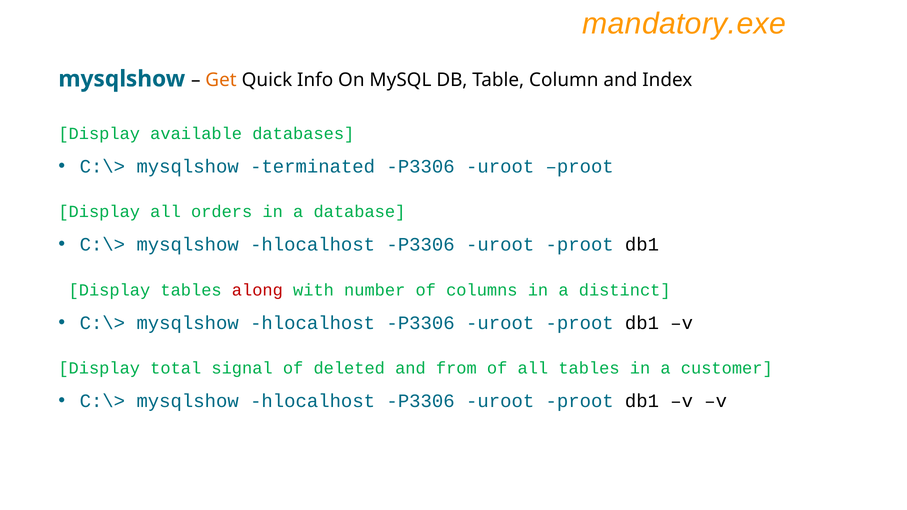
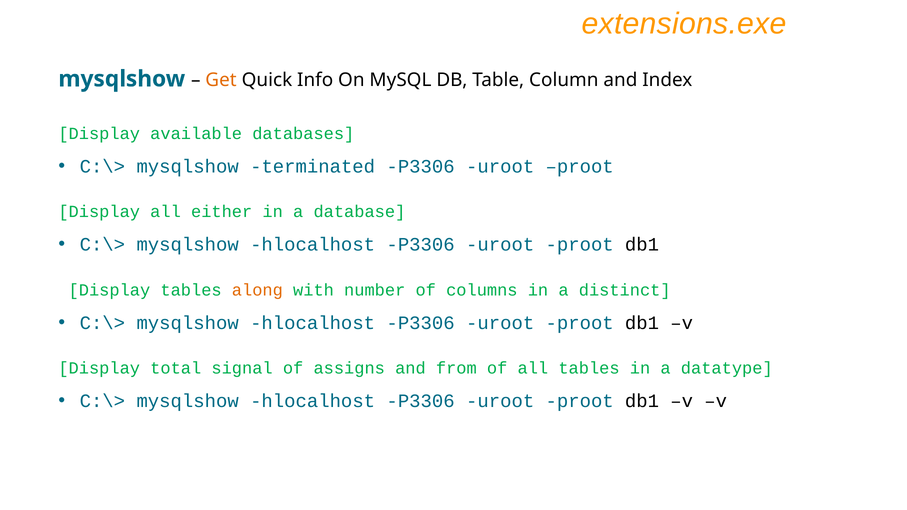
mandatory.exe: mandatory.exe -> extensions.exe
orders: orders -> either
along colour: red -> orange
deleted: deleted -> assigns
customer: customer -> datatype
